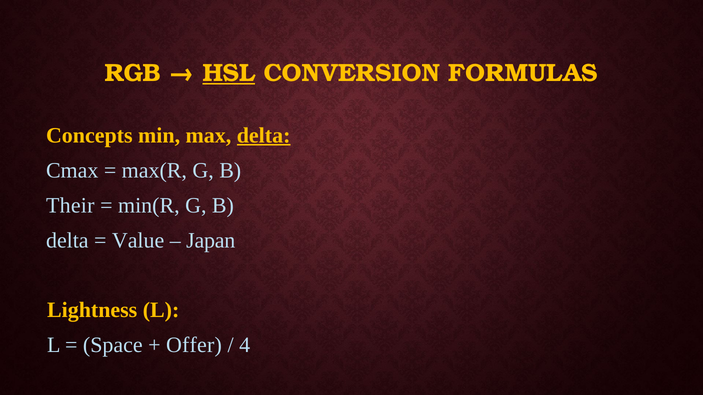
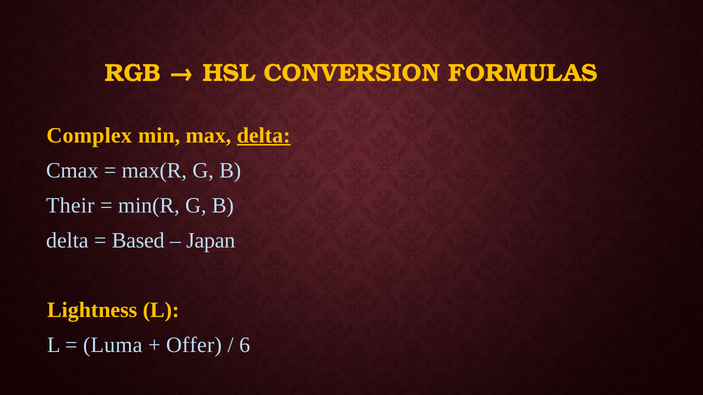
HSL underline: present -> none
Concepts: Concepts -> Complex
Value: Value -> Based
Space: Space -> Luma
4: 4 -> 6
